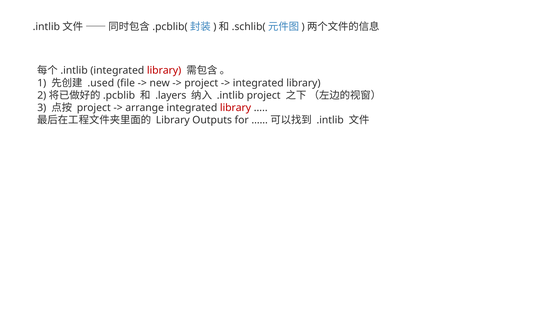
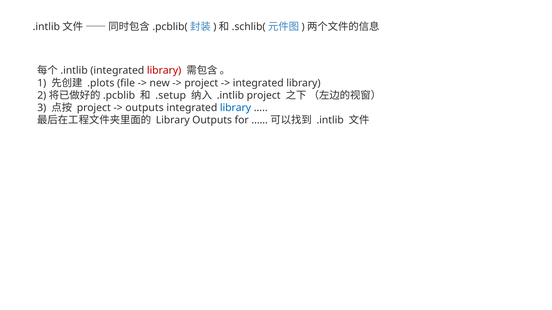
.used: .used -> .plots
.layers: .layers -> .setup
arrange at (145, 108): arrange -> outputs
library at (236, 108) colour: red -> blue
